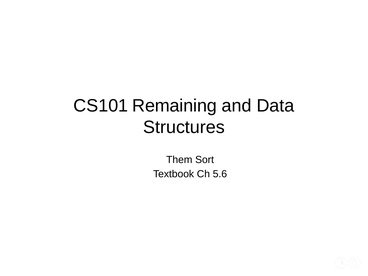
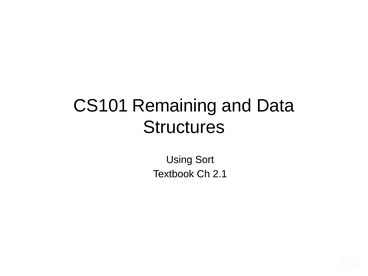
Them: Them -> Using
5.6: 5.6 -> 2.1
